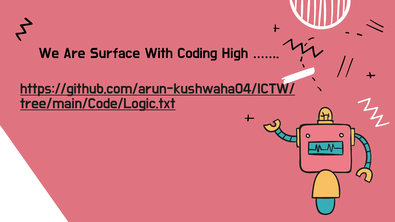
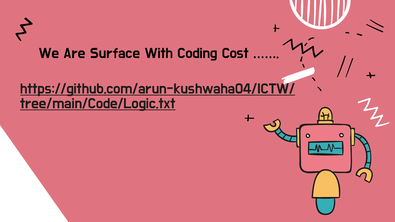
High: High -> Cost
